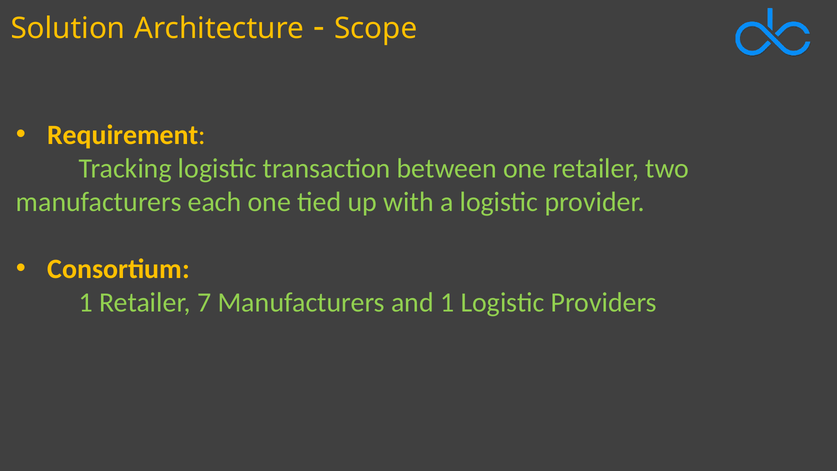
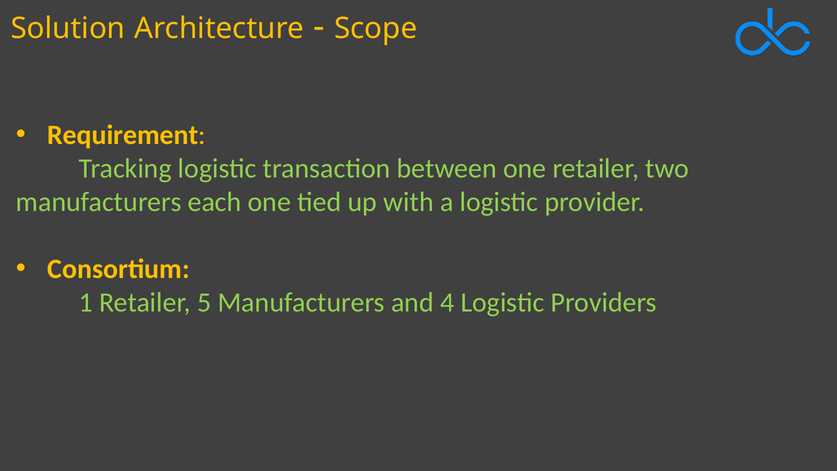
7: 7 -> 5
and 1: 1 -> 4
